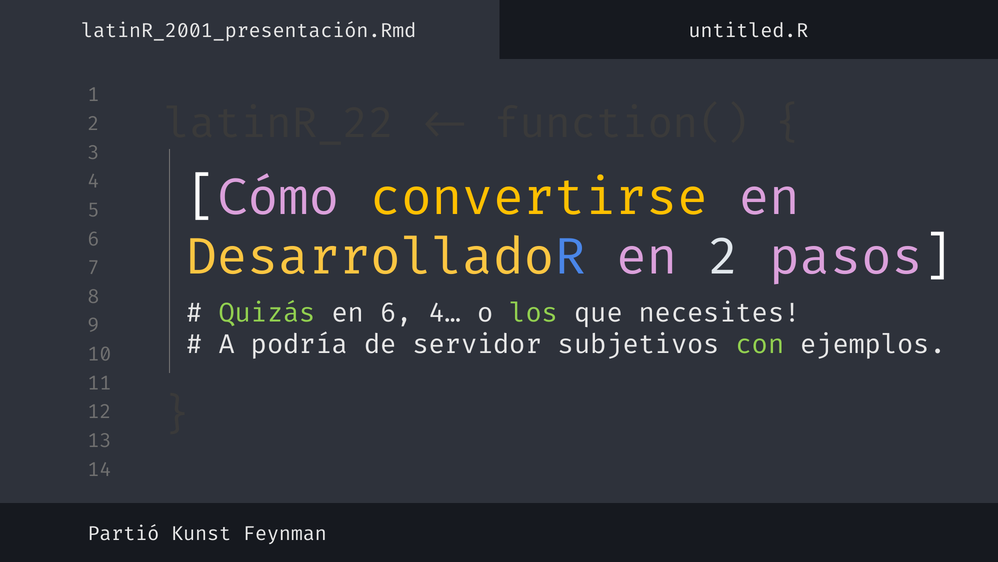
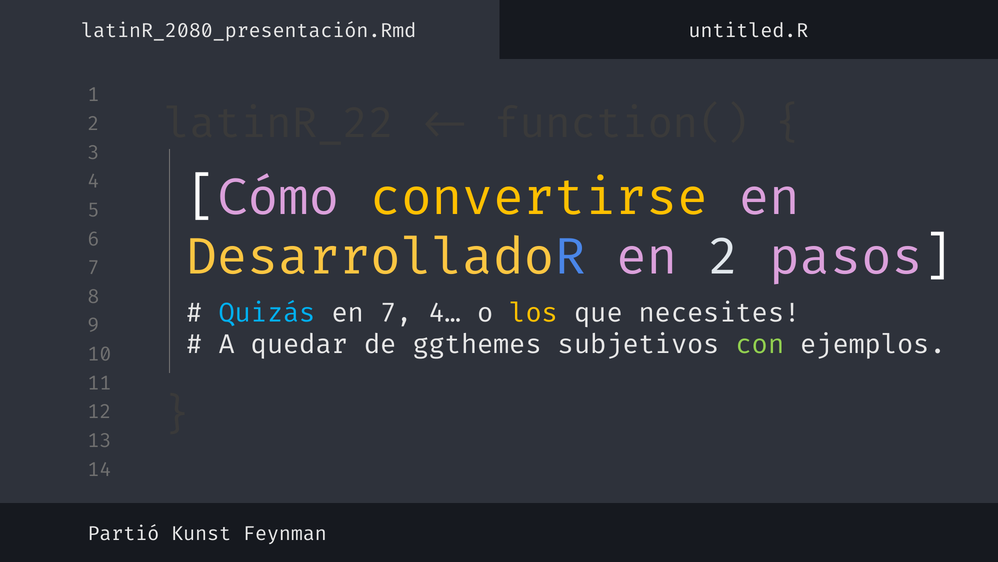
latinR_2001_presentación.Rmd: latinR_2001_presentación.Rmd -> latinR_2080_presentación.Rmd
Quizás colour: light green -> light blue
en 6: 6 -> 7
los colour: light green -> yellow
podría: podría -> quedar
servidor: servidor -> ggthemes
